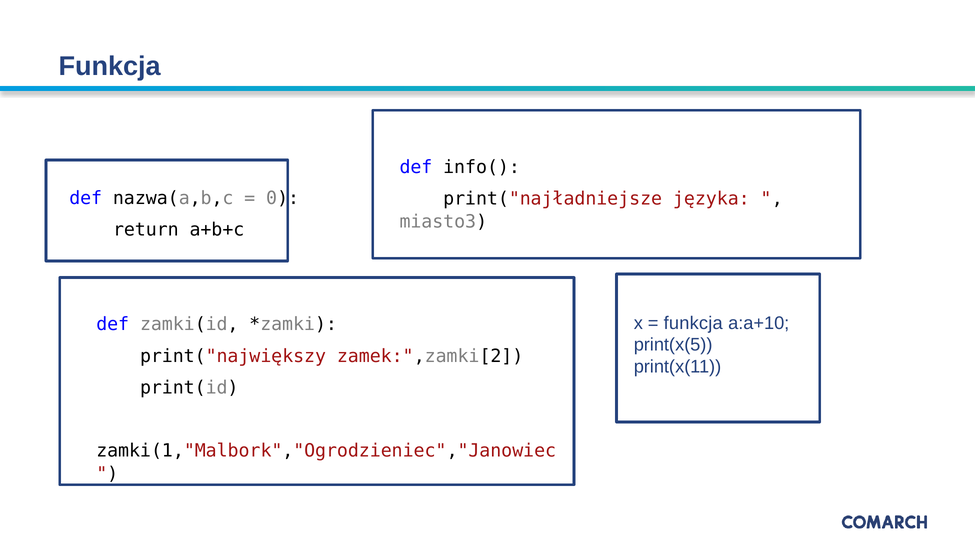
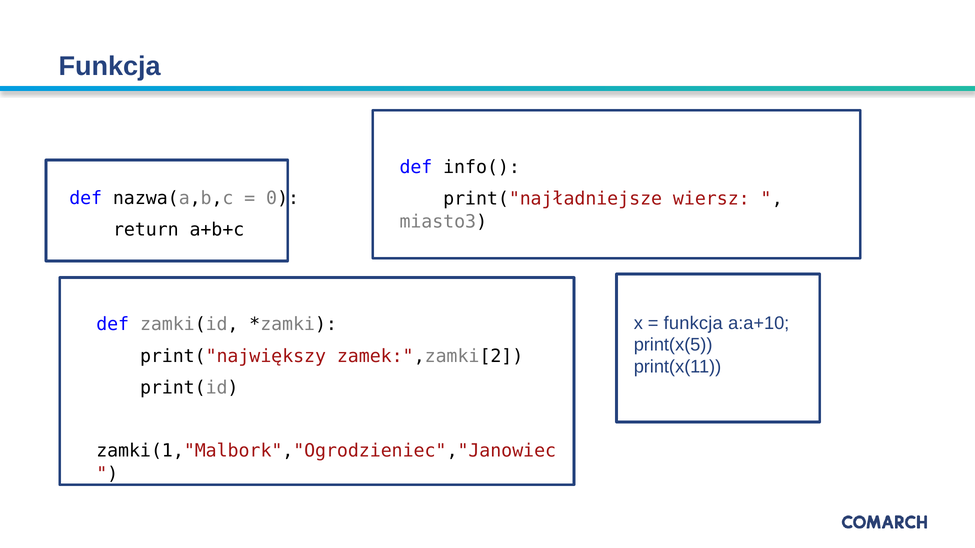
języka: języka -> wiersz
